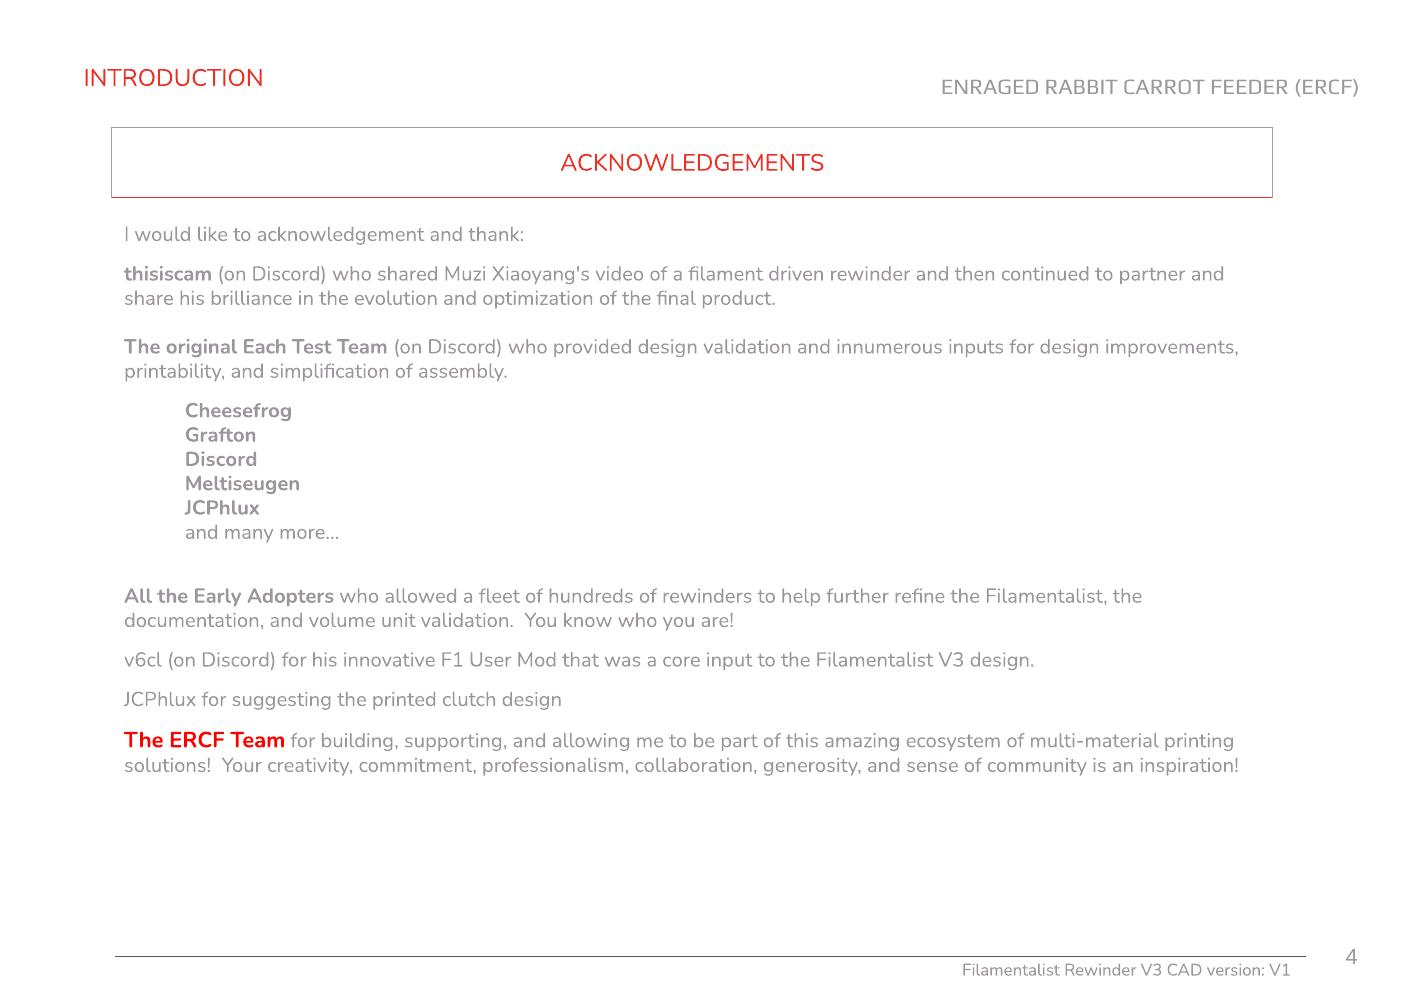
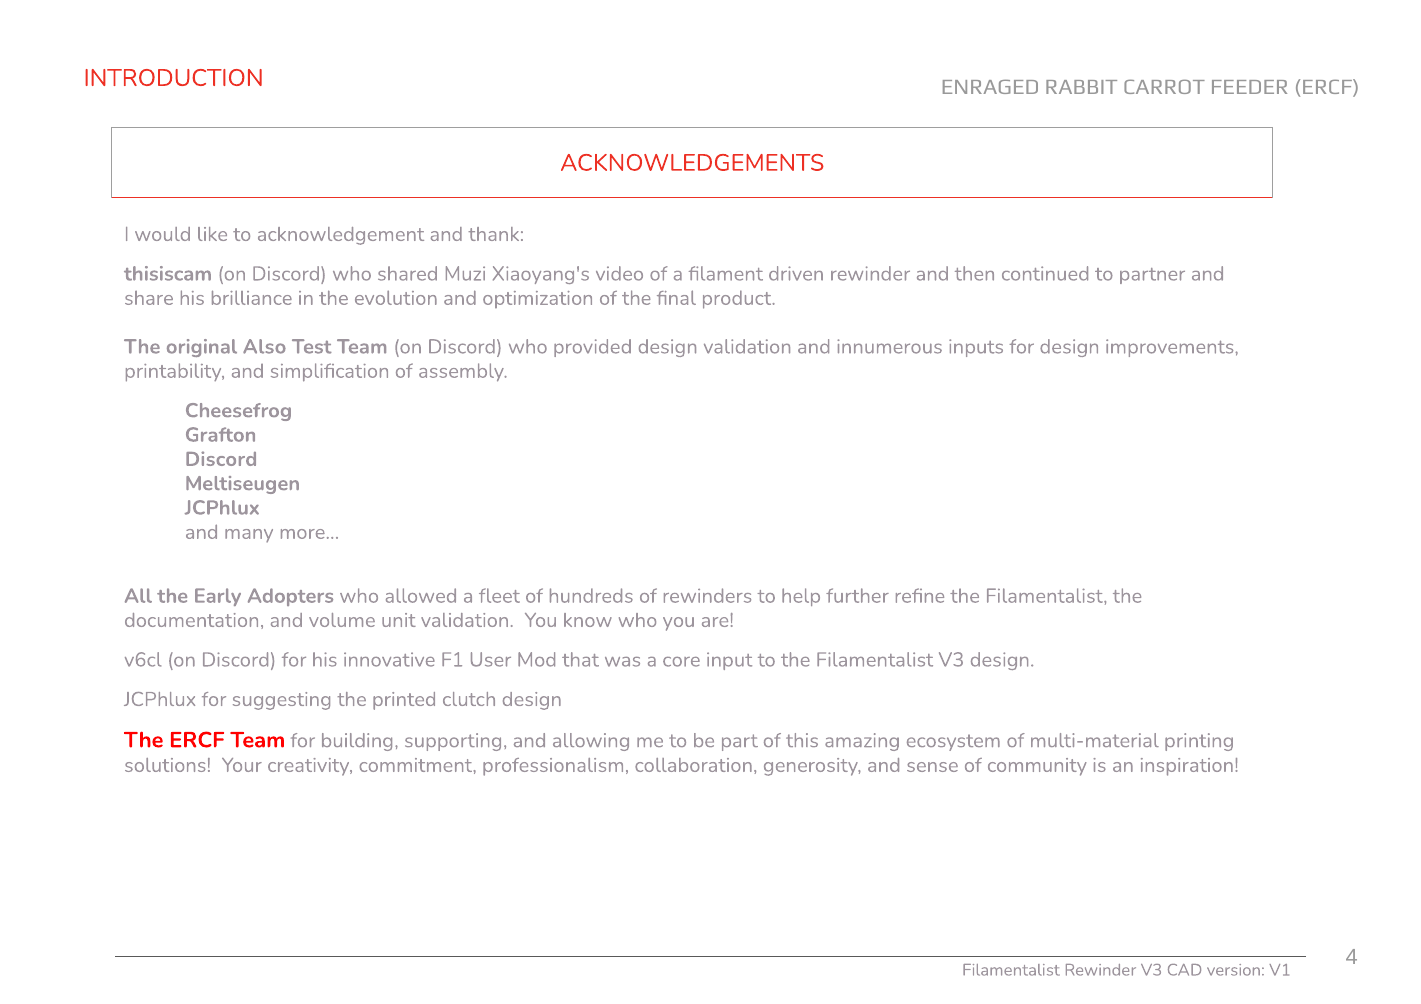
Each: Each -> Also
